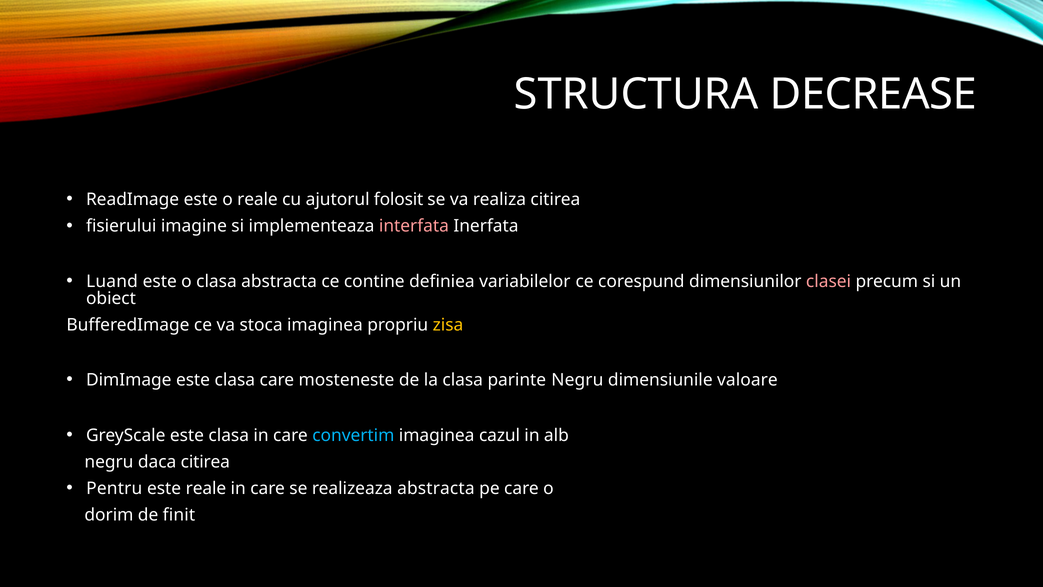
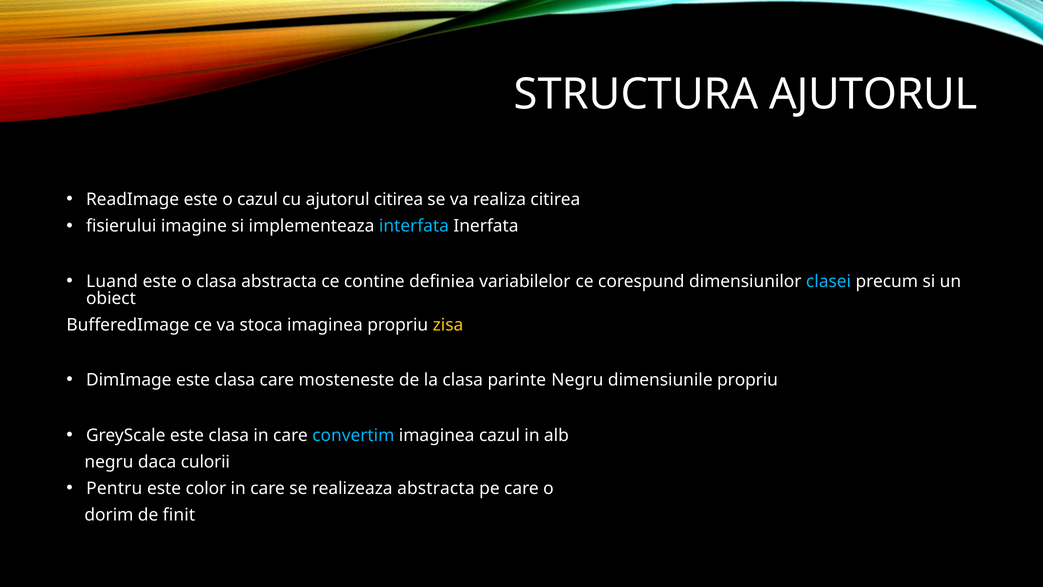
STRUCTURA DECREASE: DECREASE -> AJUTORUL
o reale: reale -> cazul
ajutorul folosit: folosit -> citirea
interfata colour: pink -> light blue
clasei colour: pink -> light blue
dimensiunile valoare: valoare -> propriu
daca citirea: citirea -> culorii
este reale: reale -> color
